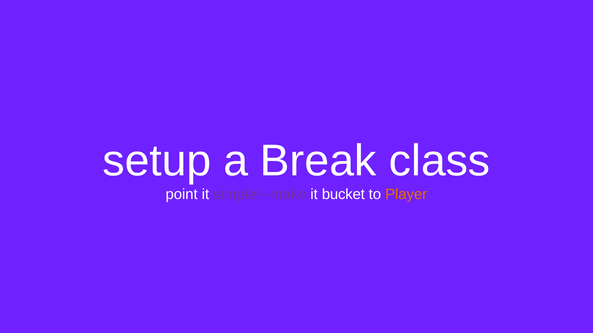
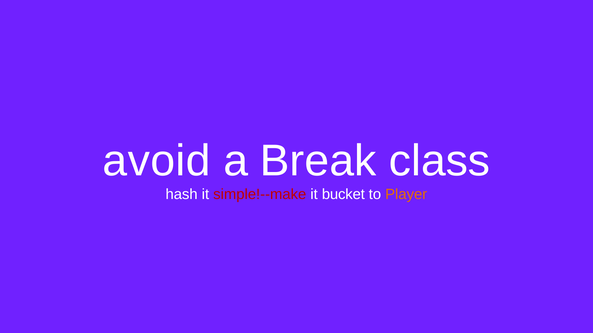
setup: setup -> avoid
point: point -> hash
simple!--make colour: purple -> red
